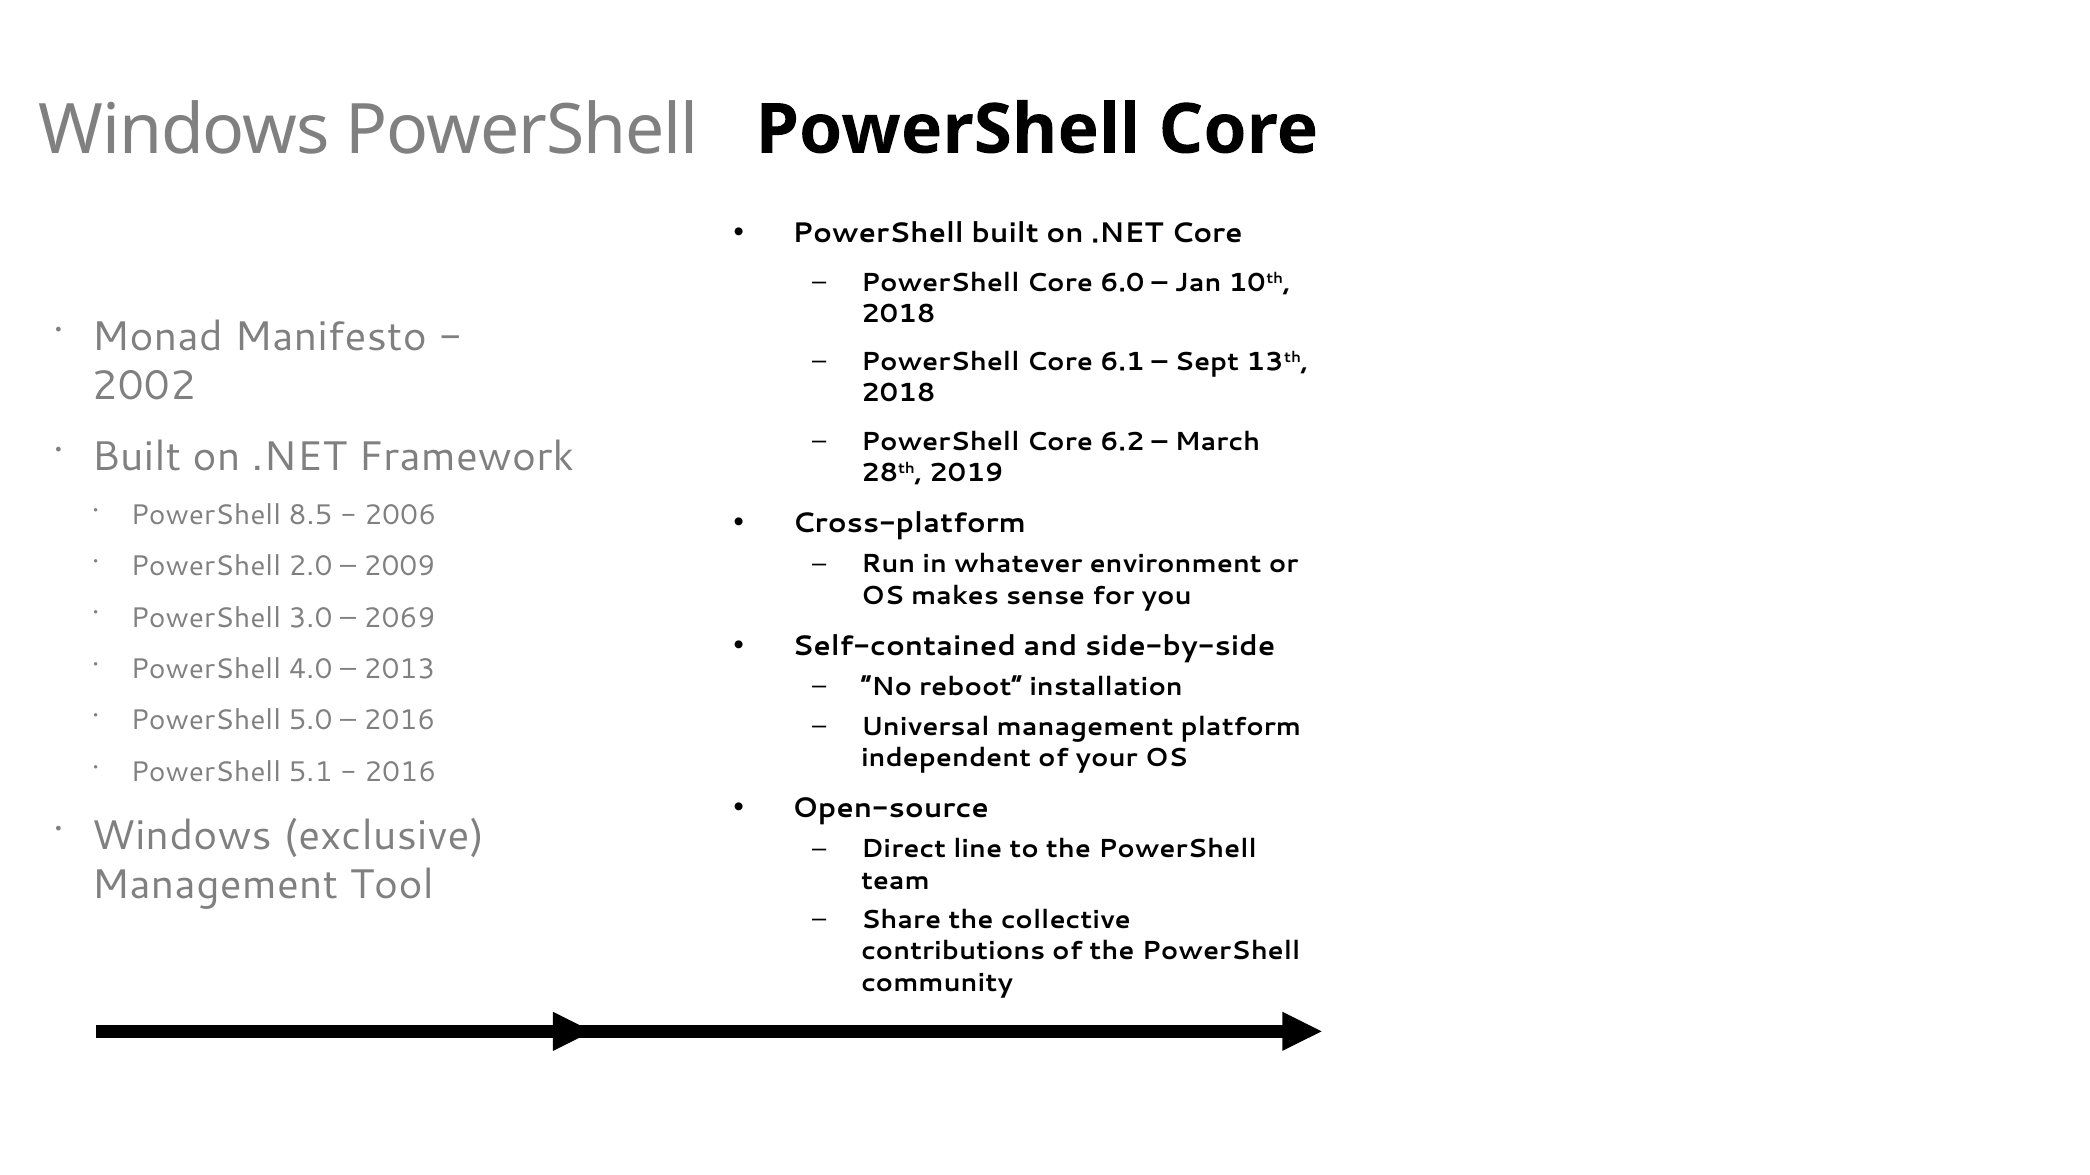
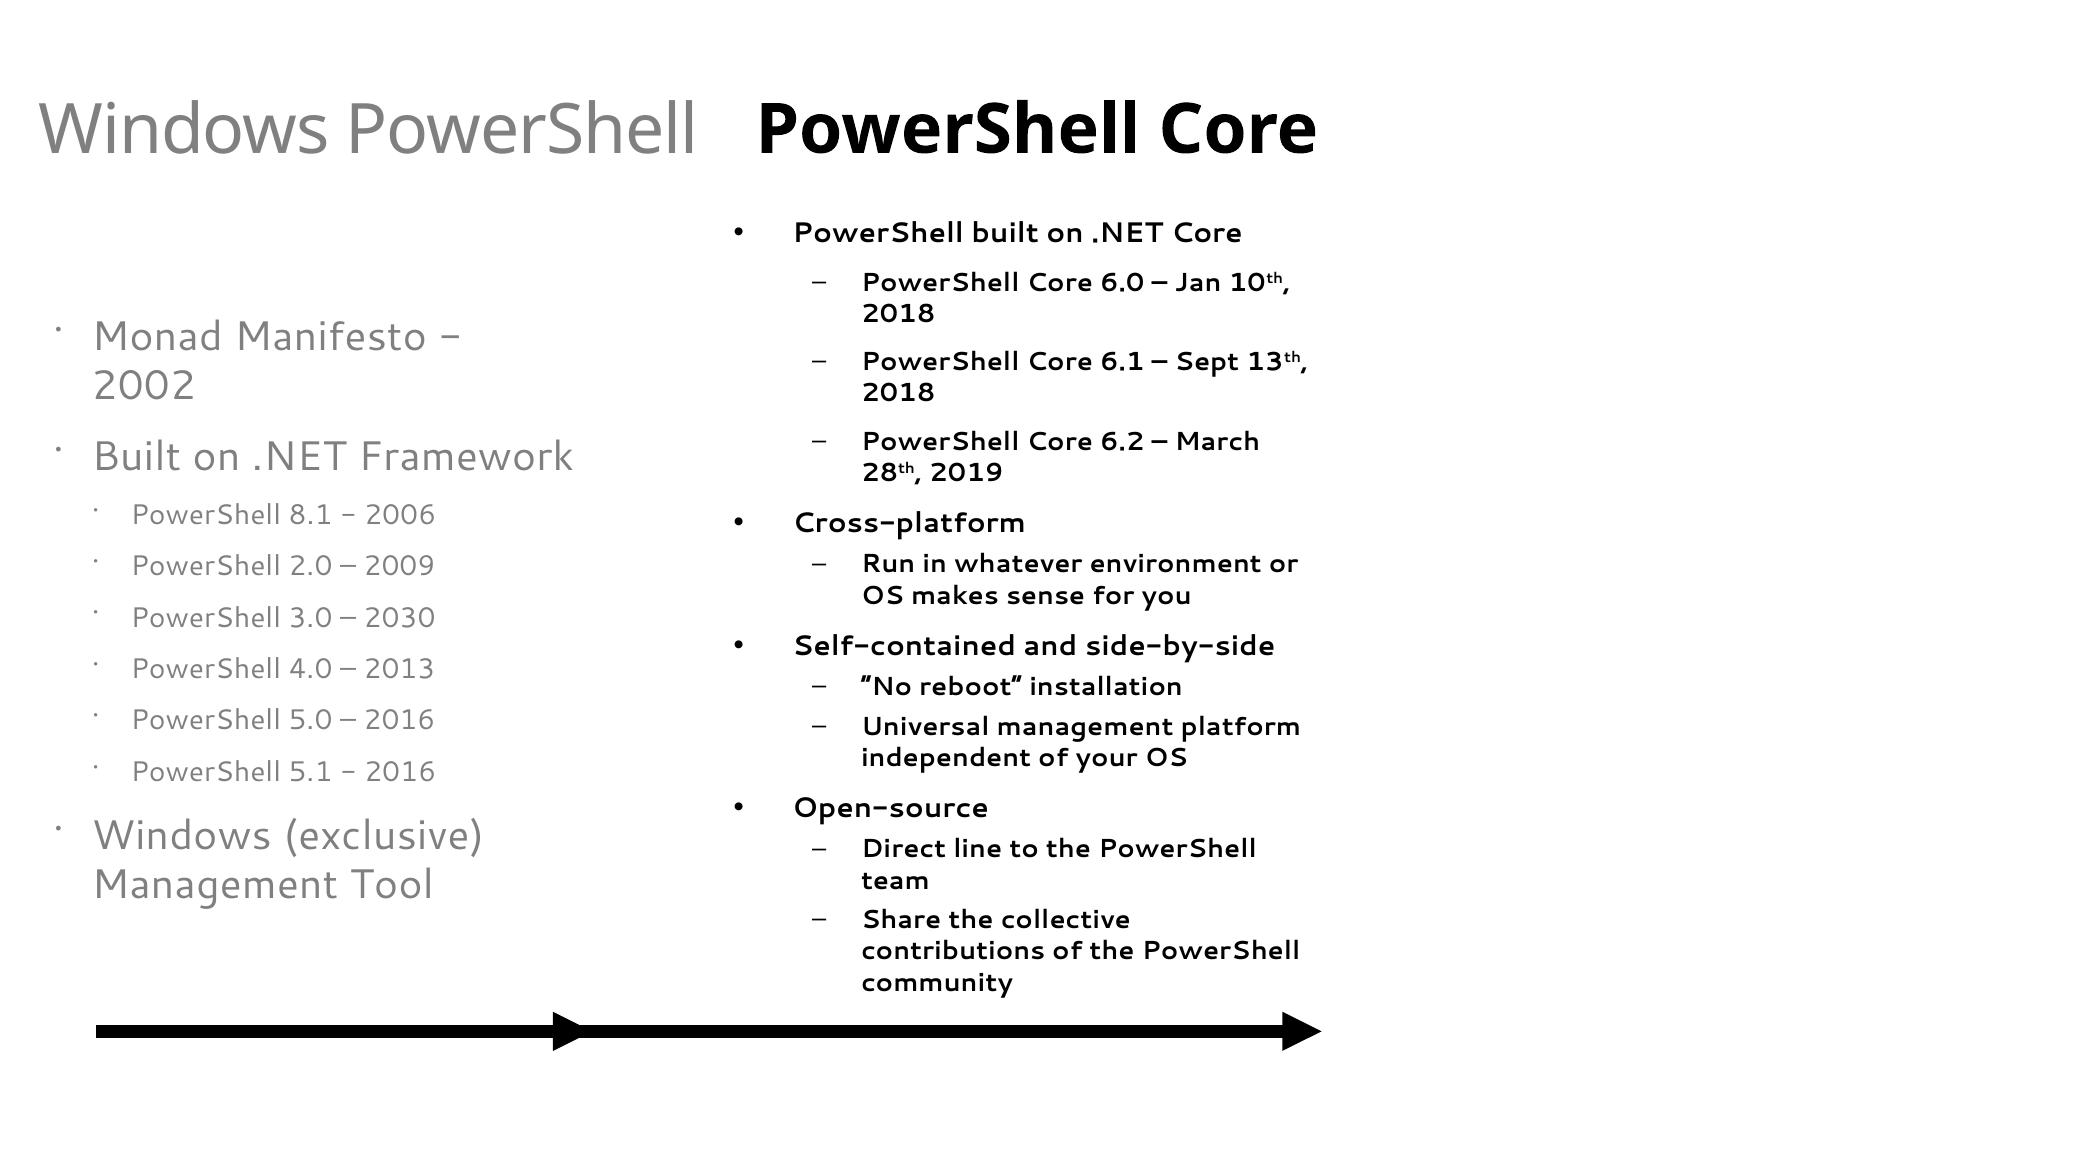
8.5: 8.5 -> 8.1
2069: 2069 -> 2030
